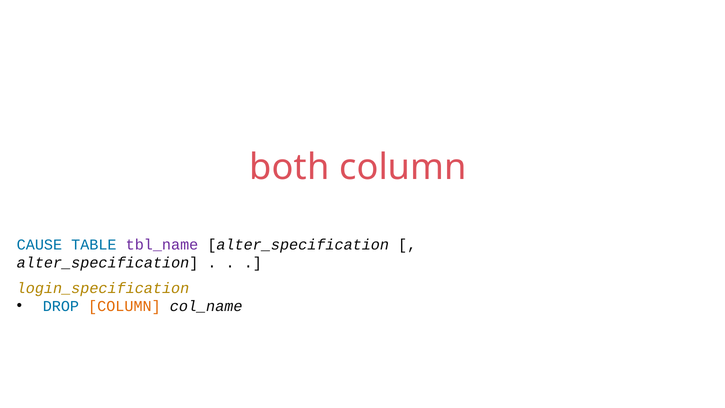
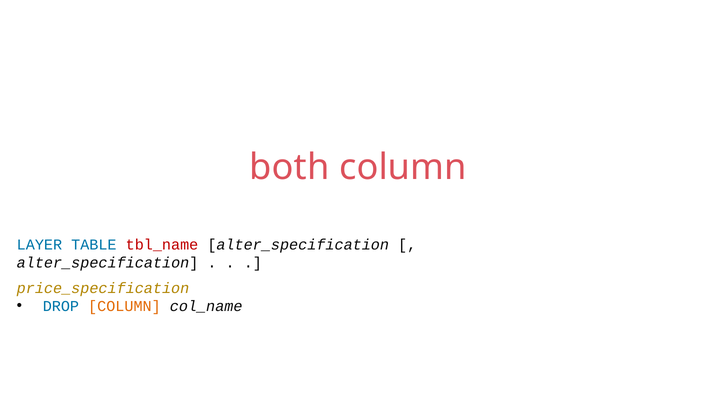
CAUSE: CAUSE -> LAYER
tbl_name colour: purple -> red
login_specification: login_specification -> price_specification
